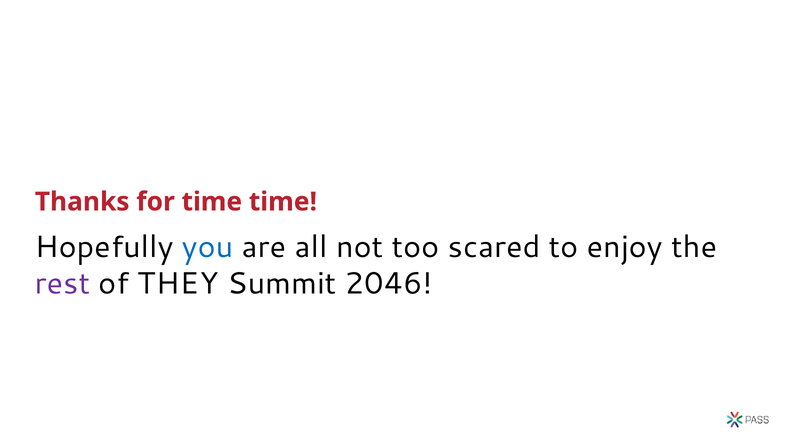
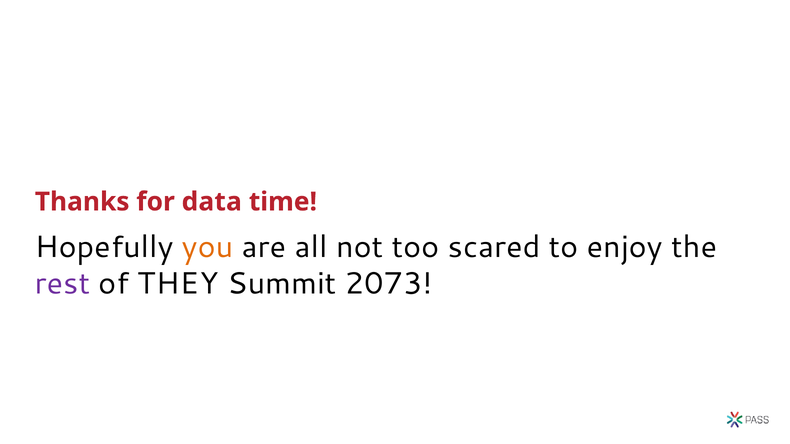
for time: time -> data
you colour: blue -> orange
2046: 2046 -> 2073
